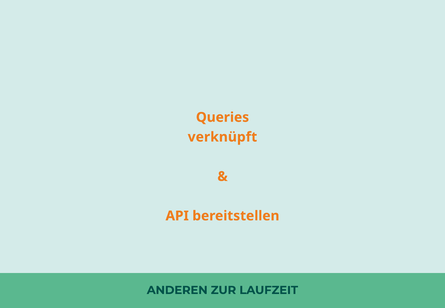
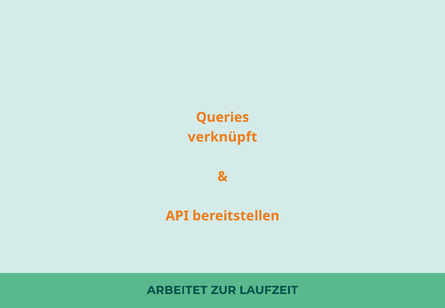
ANDEREN: ANDEREN -> ARBEITET
